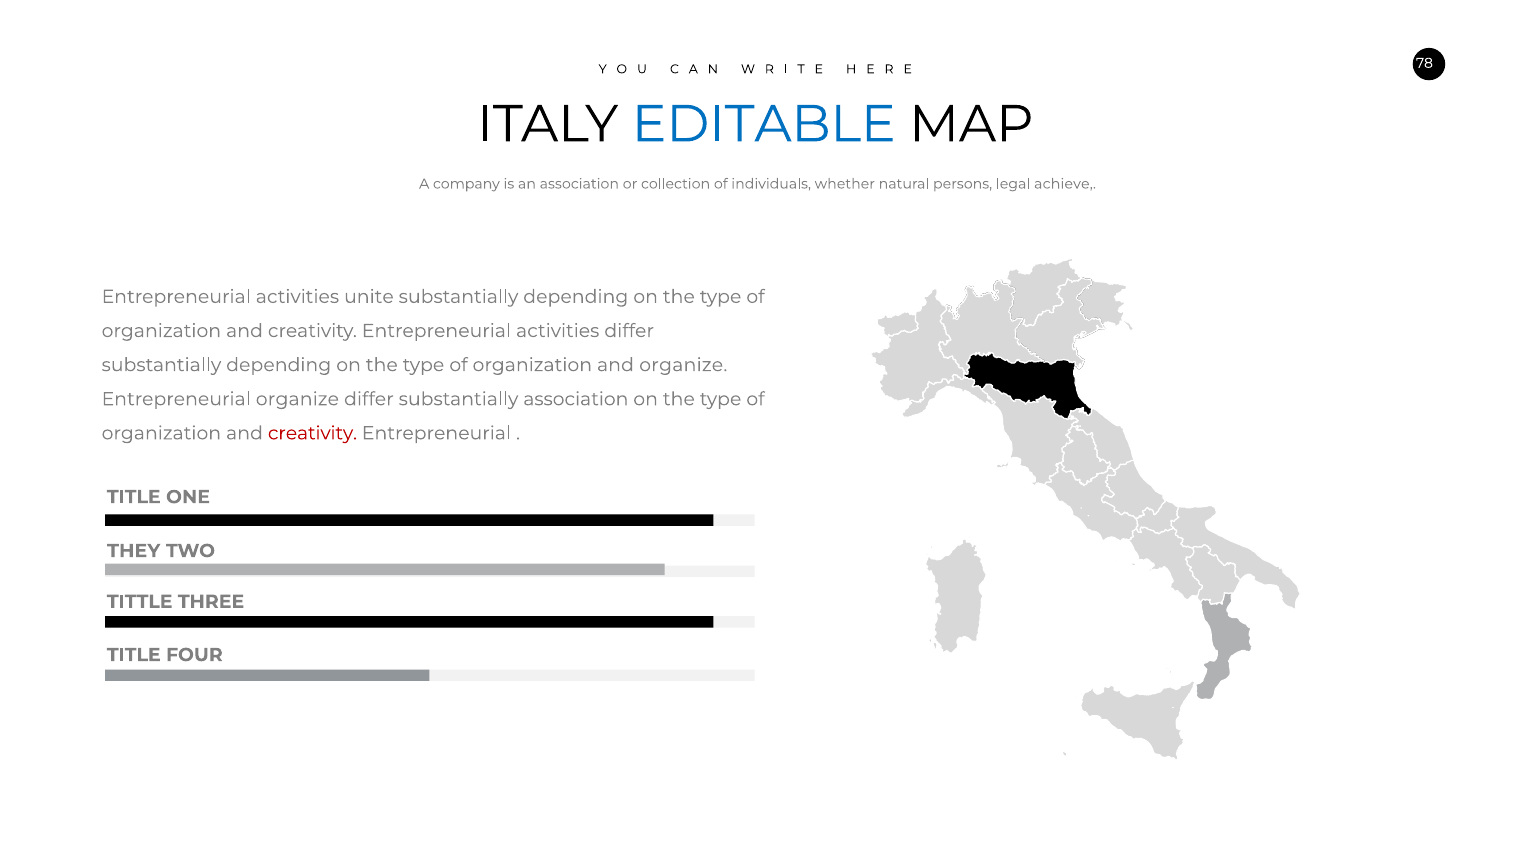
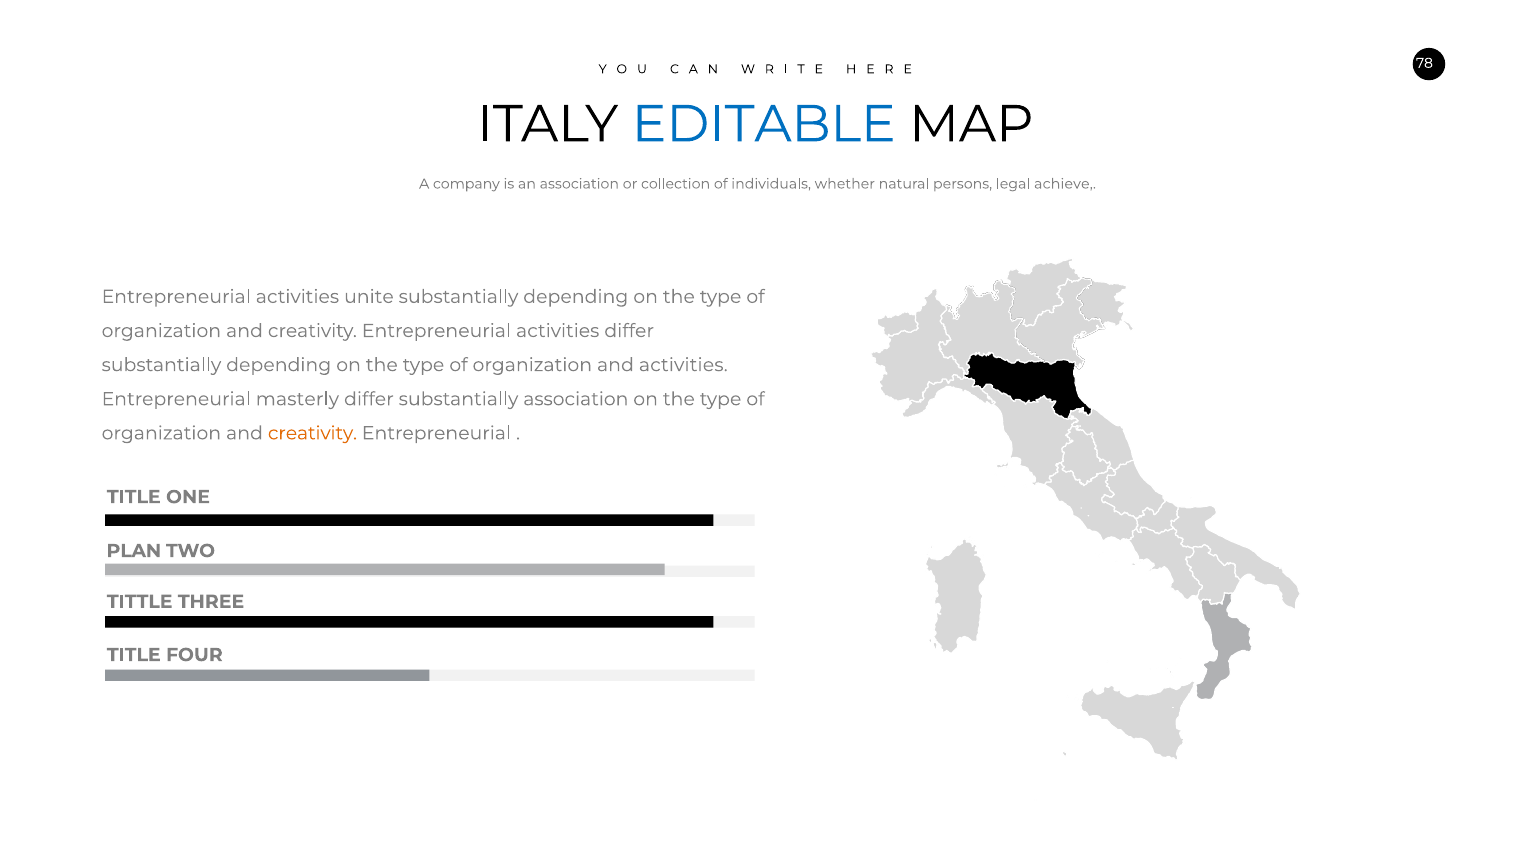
and organize: organize -> activities
Entrepreneurial organize: organize -> masterly
creativity at (312, 433) colour: red -> orange
THEY: THEY -> PLAN
